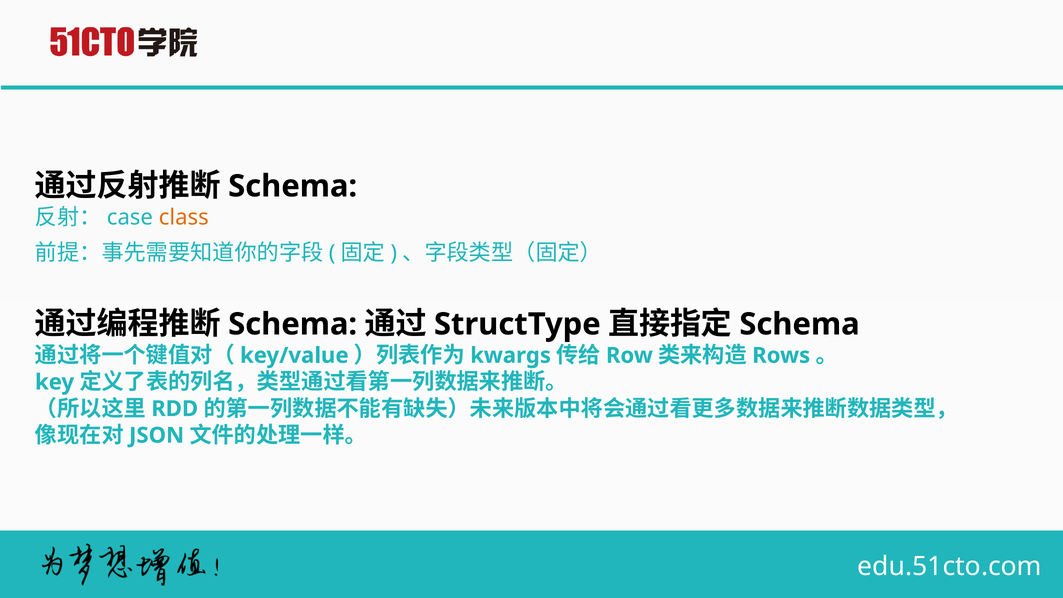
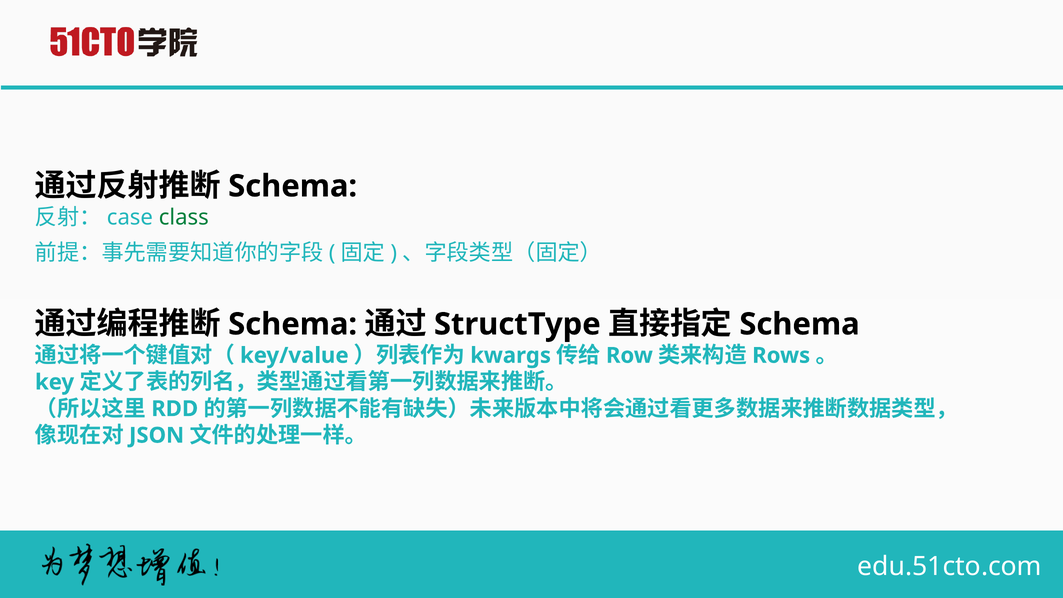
class colour: orange -> green
